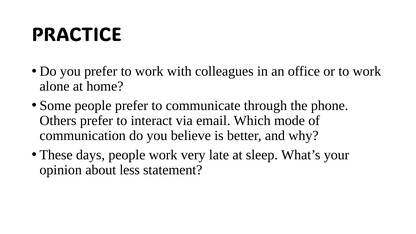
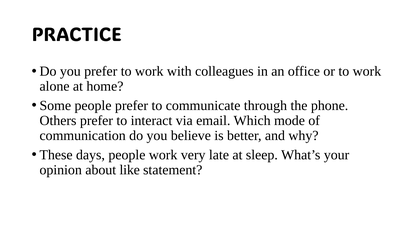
less: less -> like
